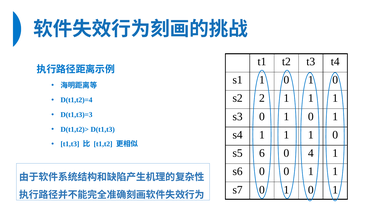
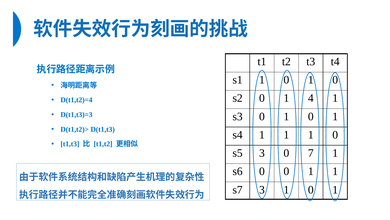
s2 2: 2 -> 0
1 at (311, 98): 1 -> 4
s5 6: 6 -> 3
4: 4 -> 7
s7 0: 0 -> 3
